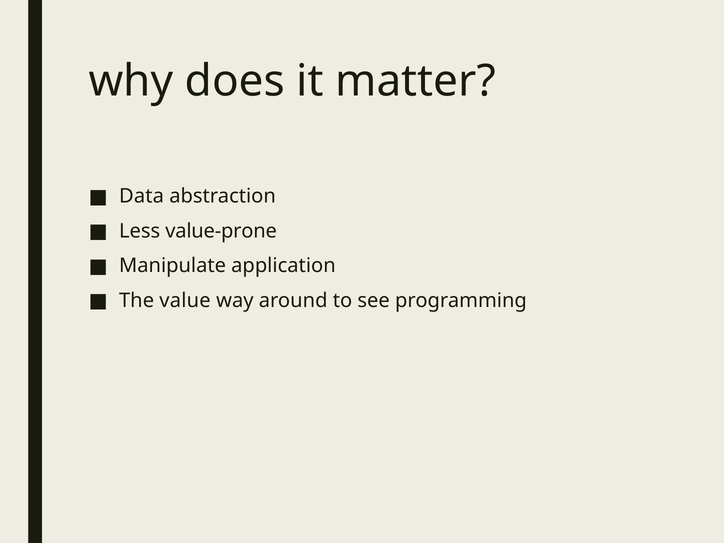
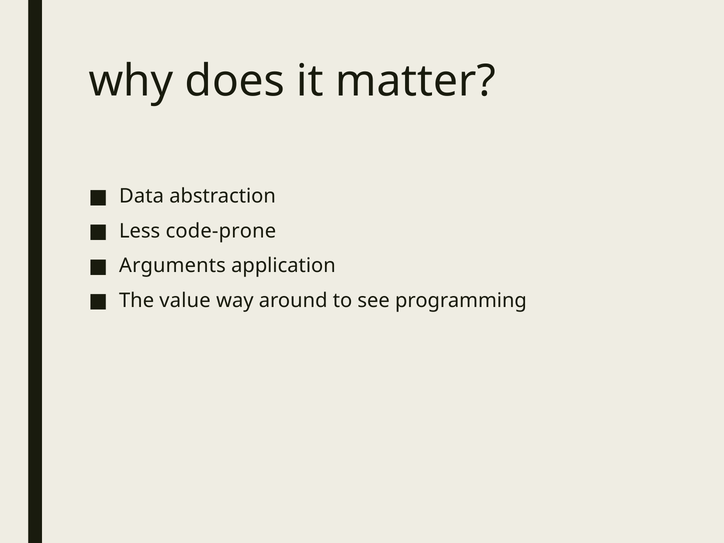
value-prone: value-prone -> code-prone
Manipulate: Manipulate -> Arguments
